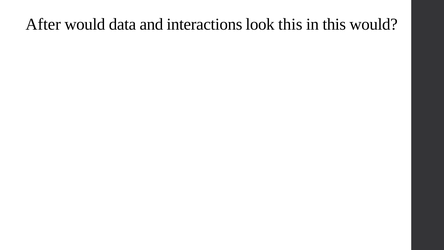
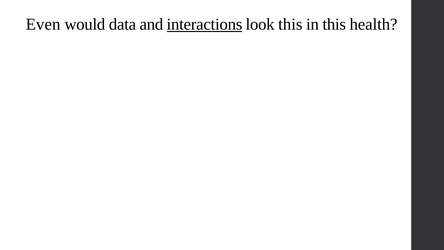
After: After -> Even
interactions underline: none -> present
this would: would -> health
